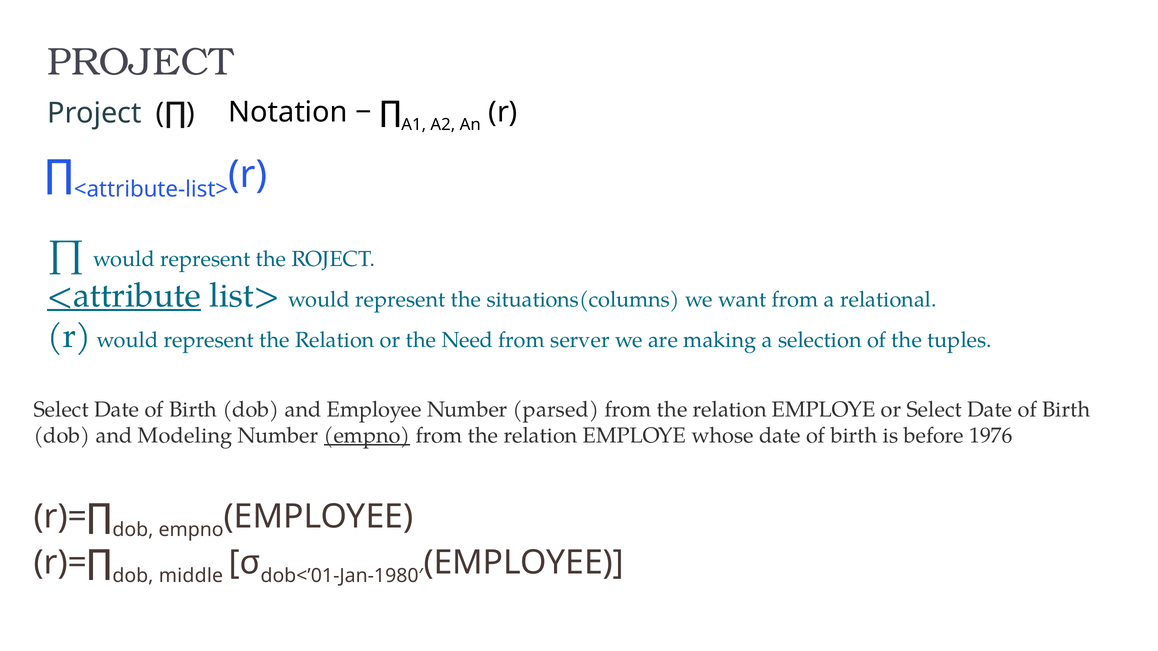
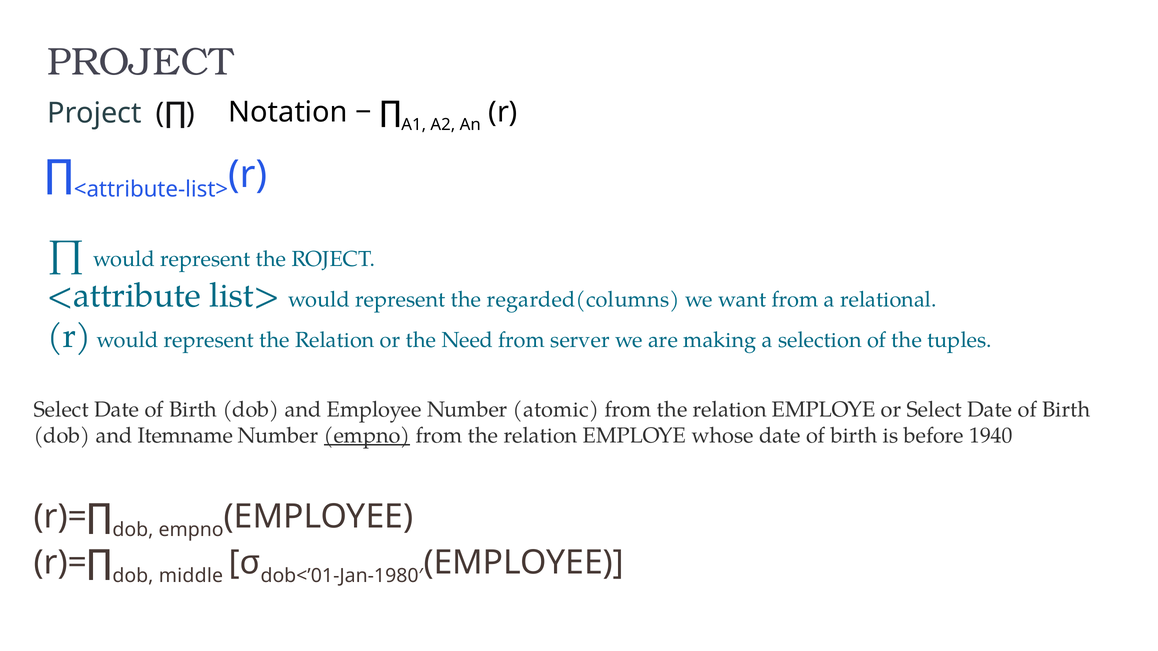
<attribute underline: present -> none
situations(columns: situations(columns -> regarded(columns
parsed: parsed -> atomic
Modeling: Modeling -> Itemname
1976: 1976 -> 1940
